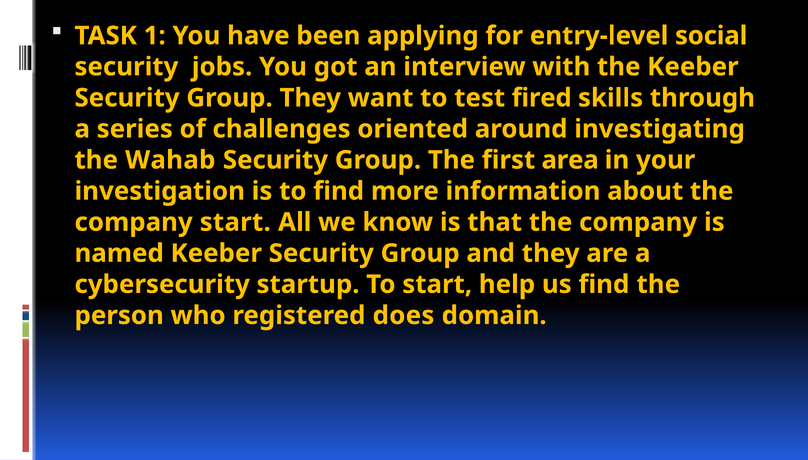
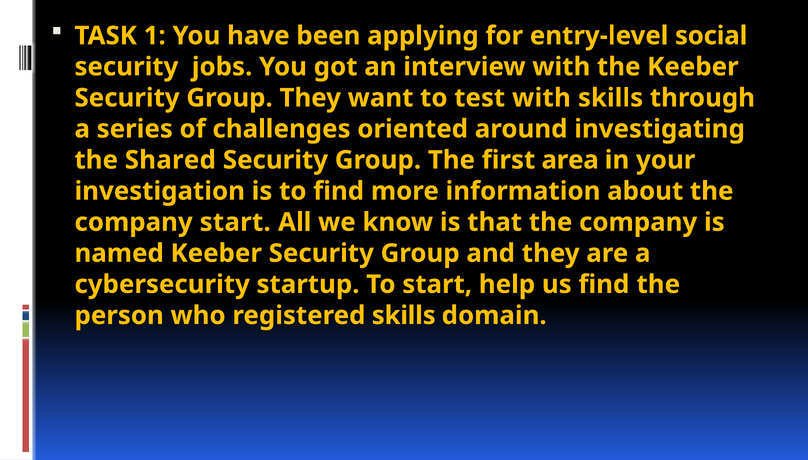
test fired: fired -> with
Wahab: Wahab -> Shared
registered does: does -> skills
